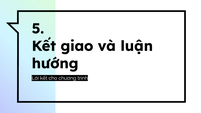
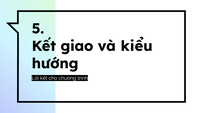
luận: luận -> kiểu
